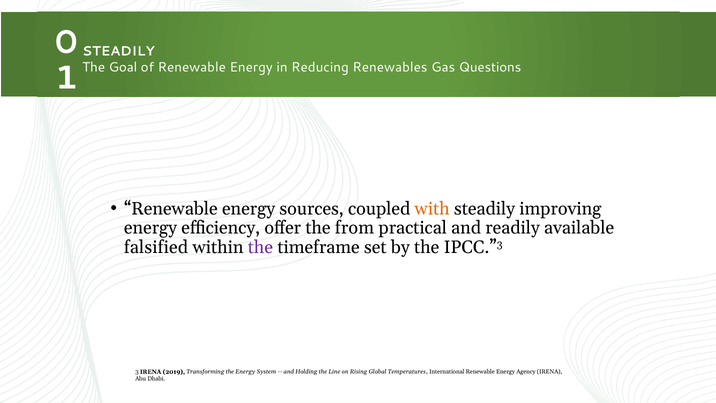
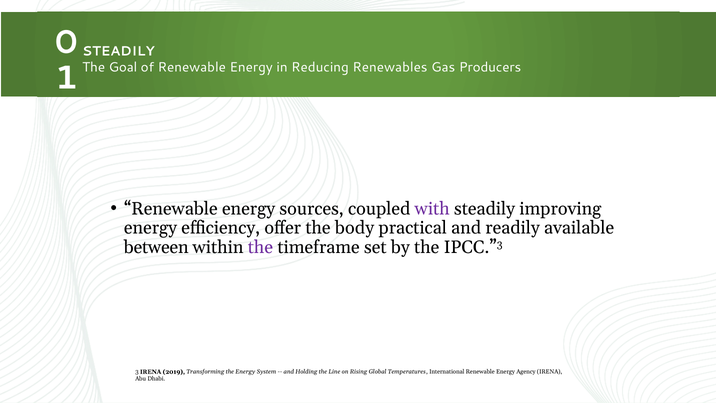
Questions: Questions -> Producers
with colour: orange -> purple
from: from -> body
falsified: falsified -> between
